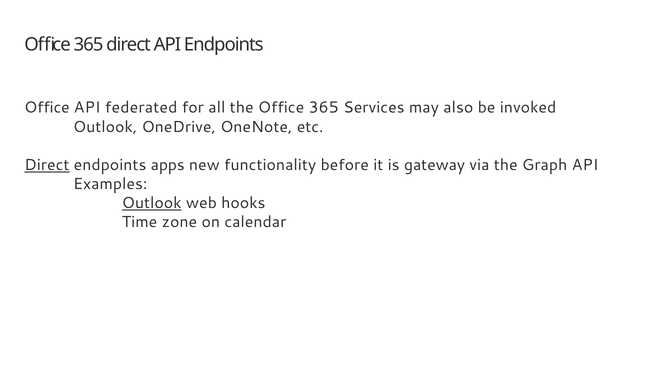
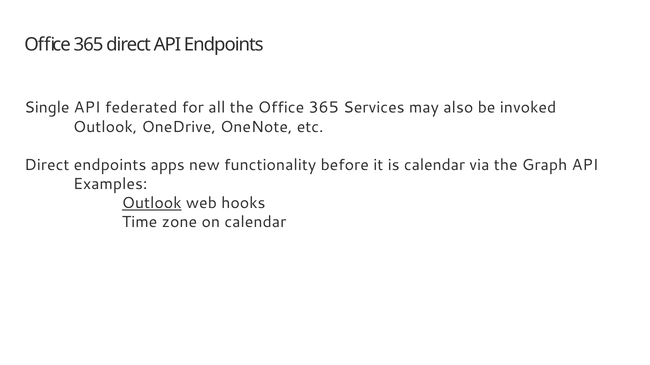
Office at (47, 108): Office -> Single
Direct at (47, 165) underline: present -> none
is gateway: gateway -> calendar
